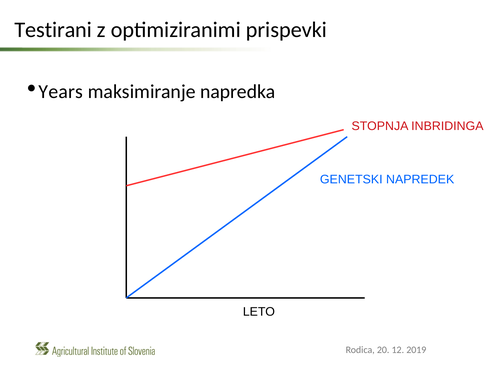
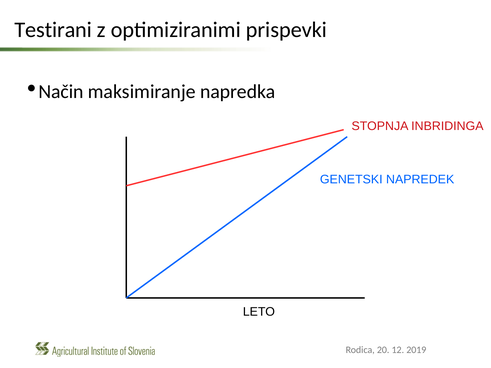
Years: Years -> Način
